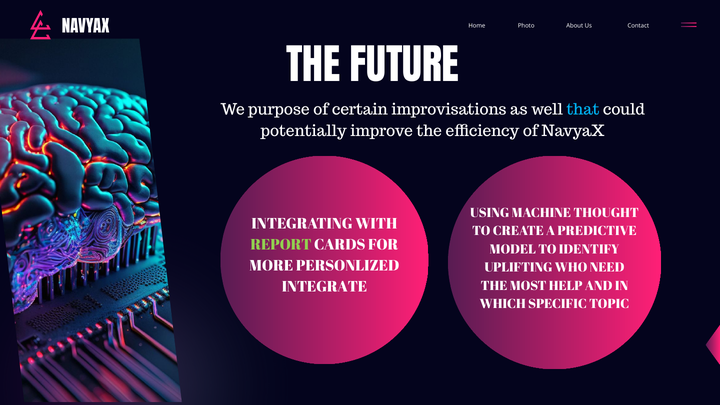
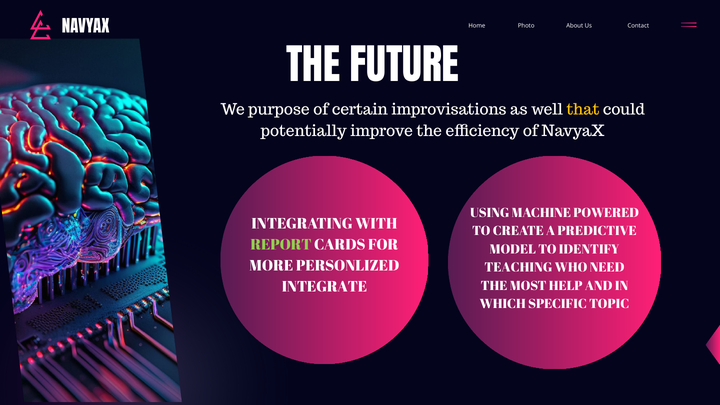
that colour: light blue -> yellow
THOUGHT: THOUGHT -> POWERED
UPLIFTING: UPLIFTING -> TEACHING
